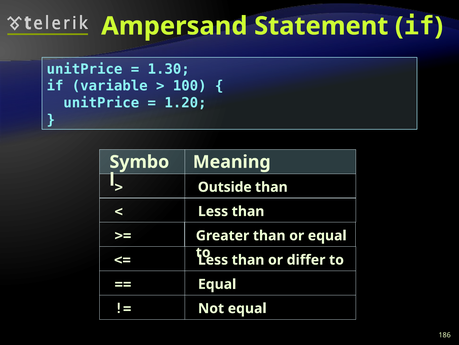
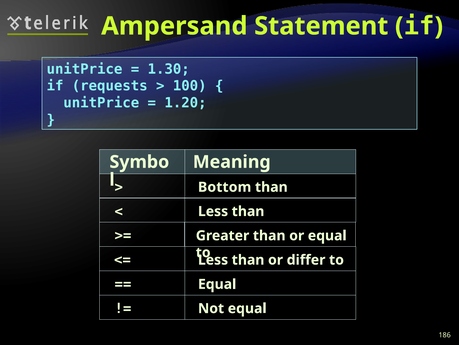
variable: variable -> requests
Outside: Outside -> Bottom
